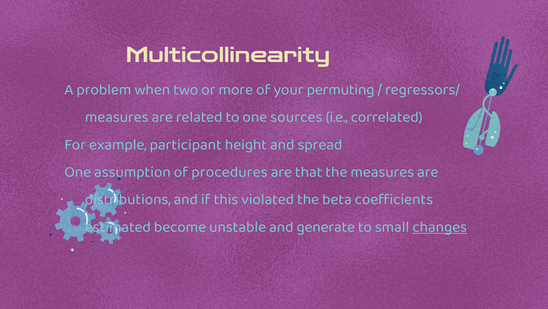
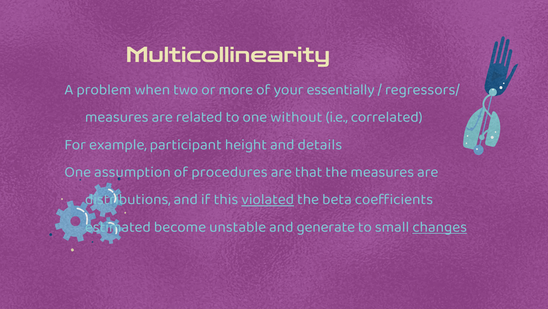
permuting: permuting -> essentially
sources: sources -> without
spread: spread -> details
violated underline: none -> present
